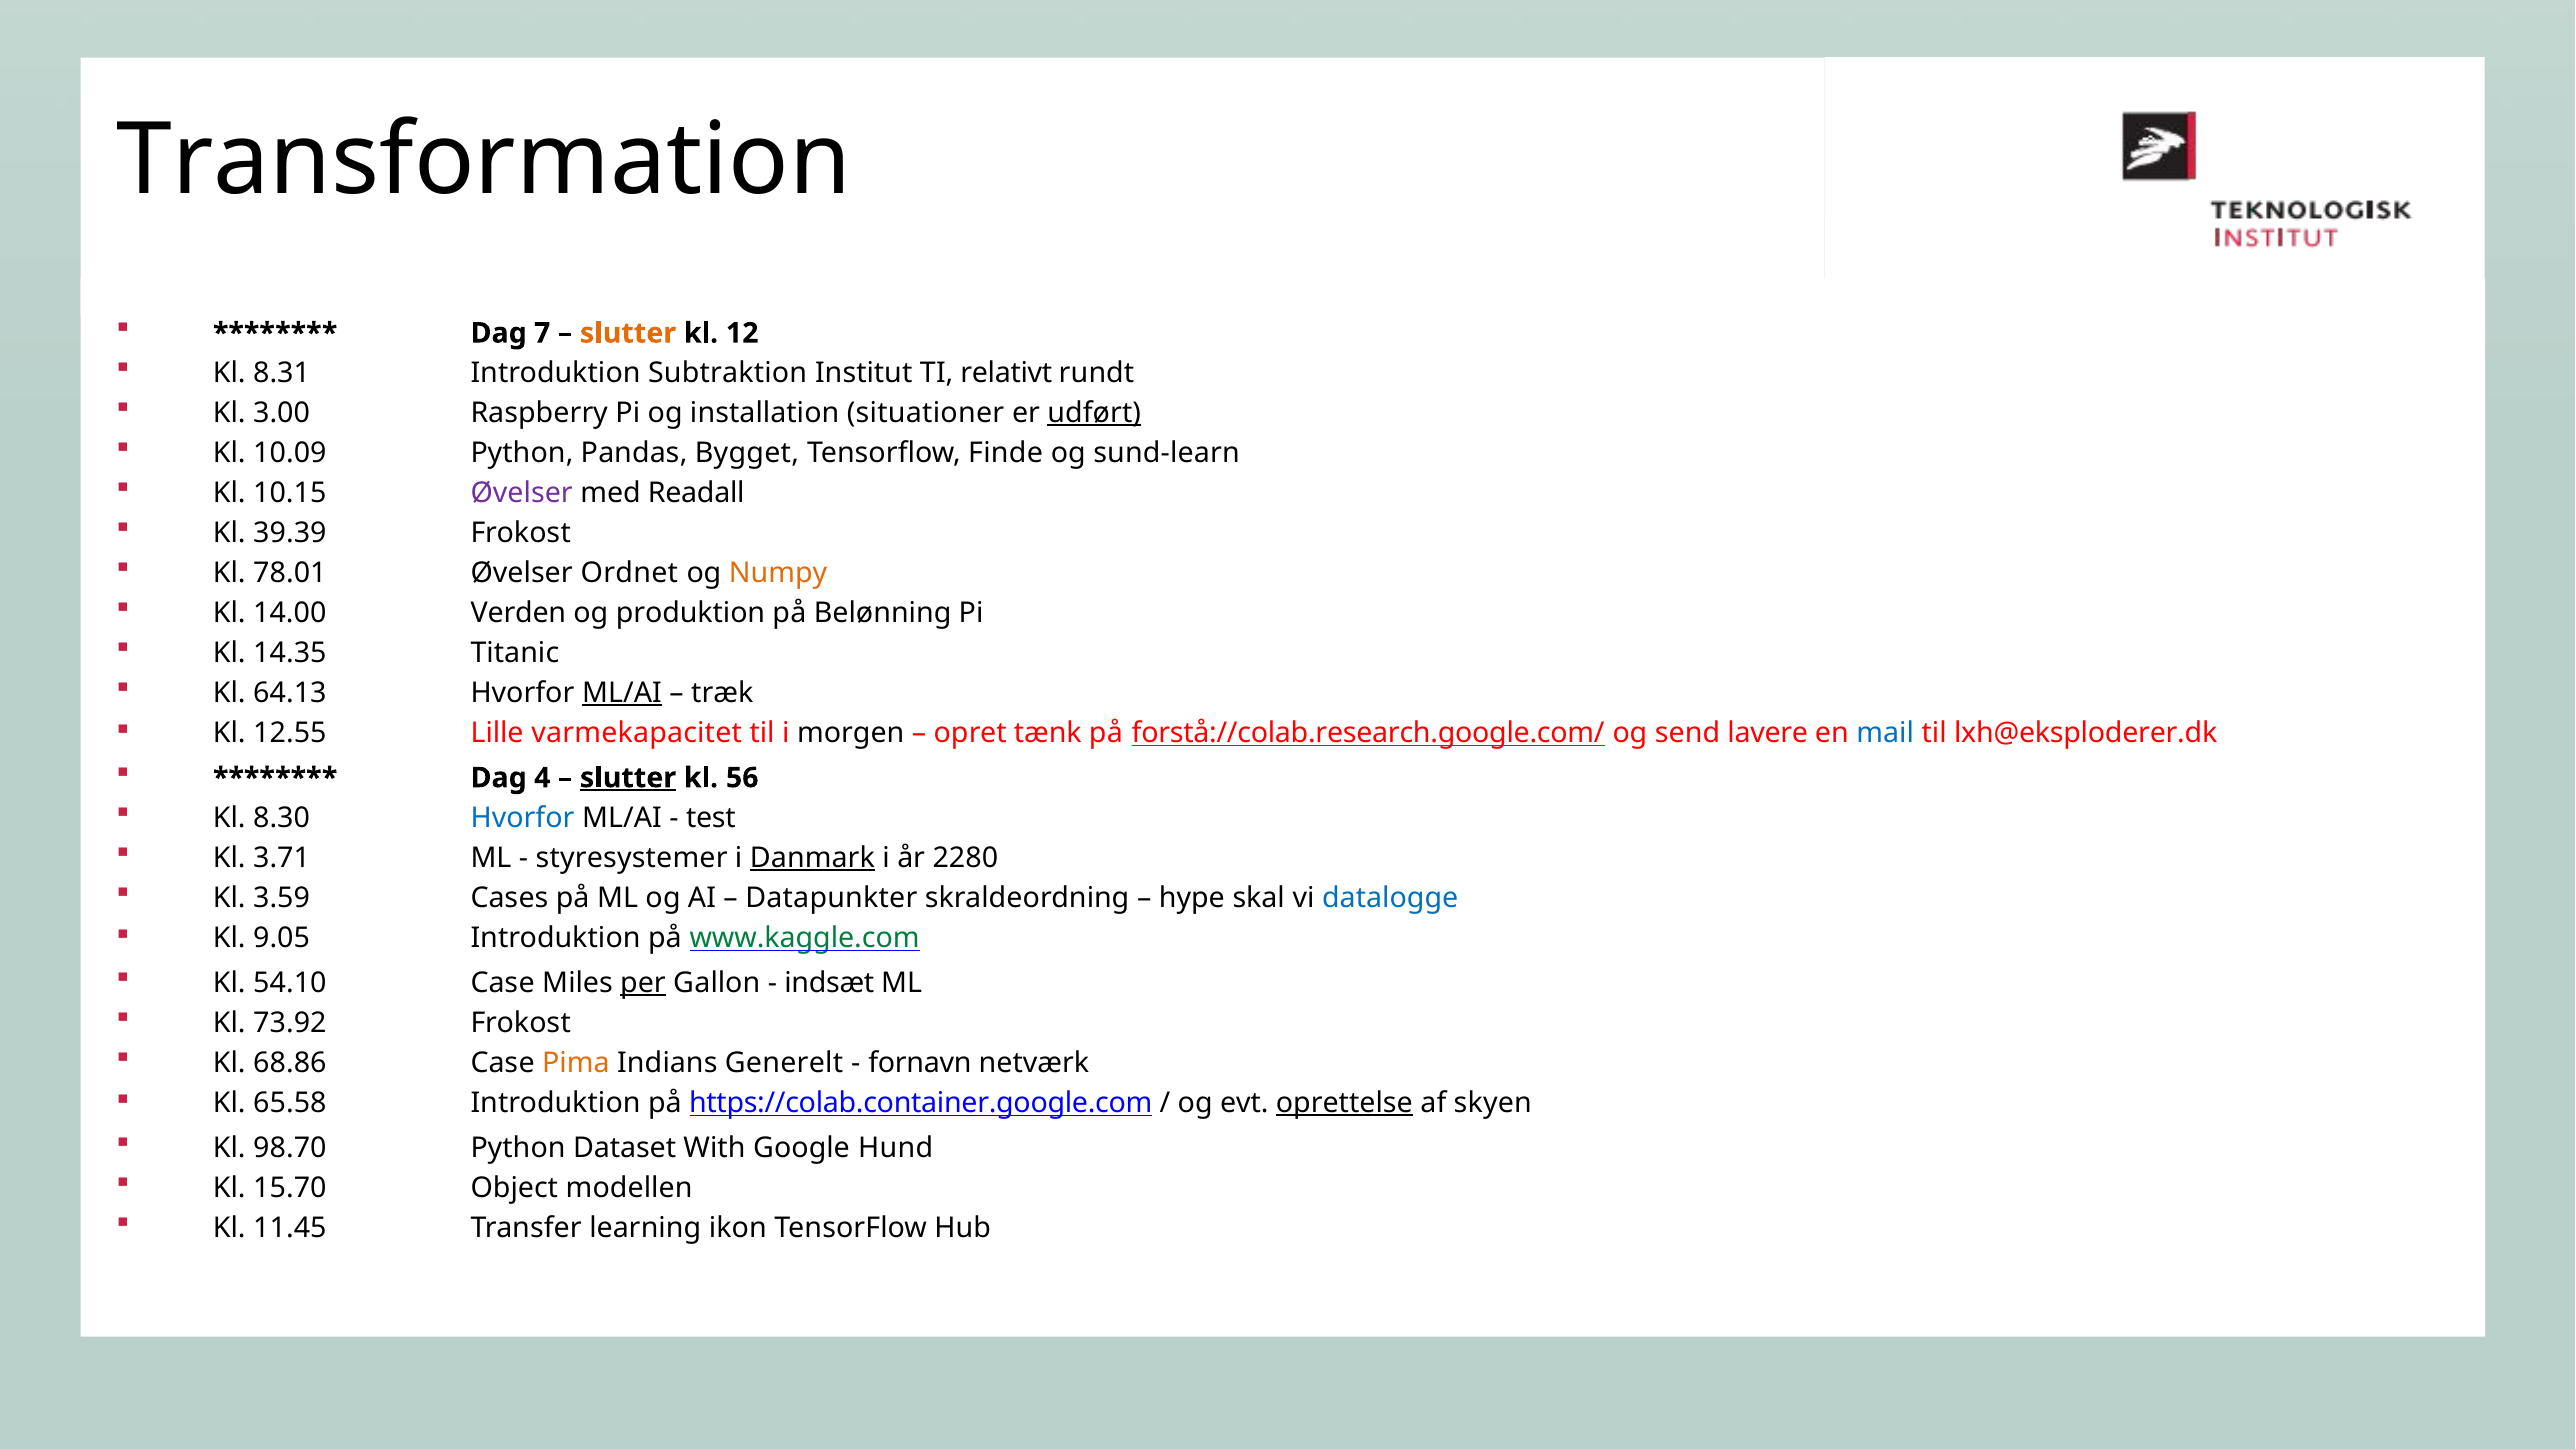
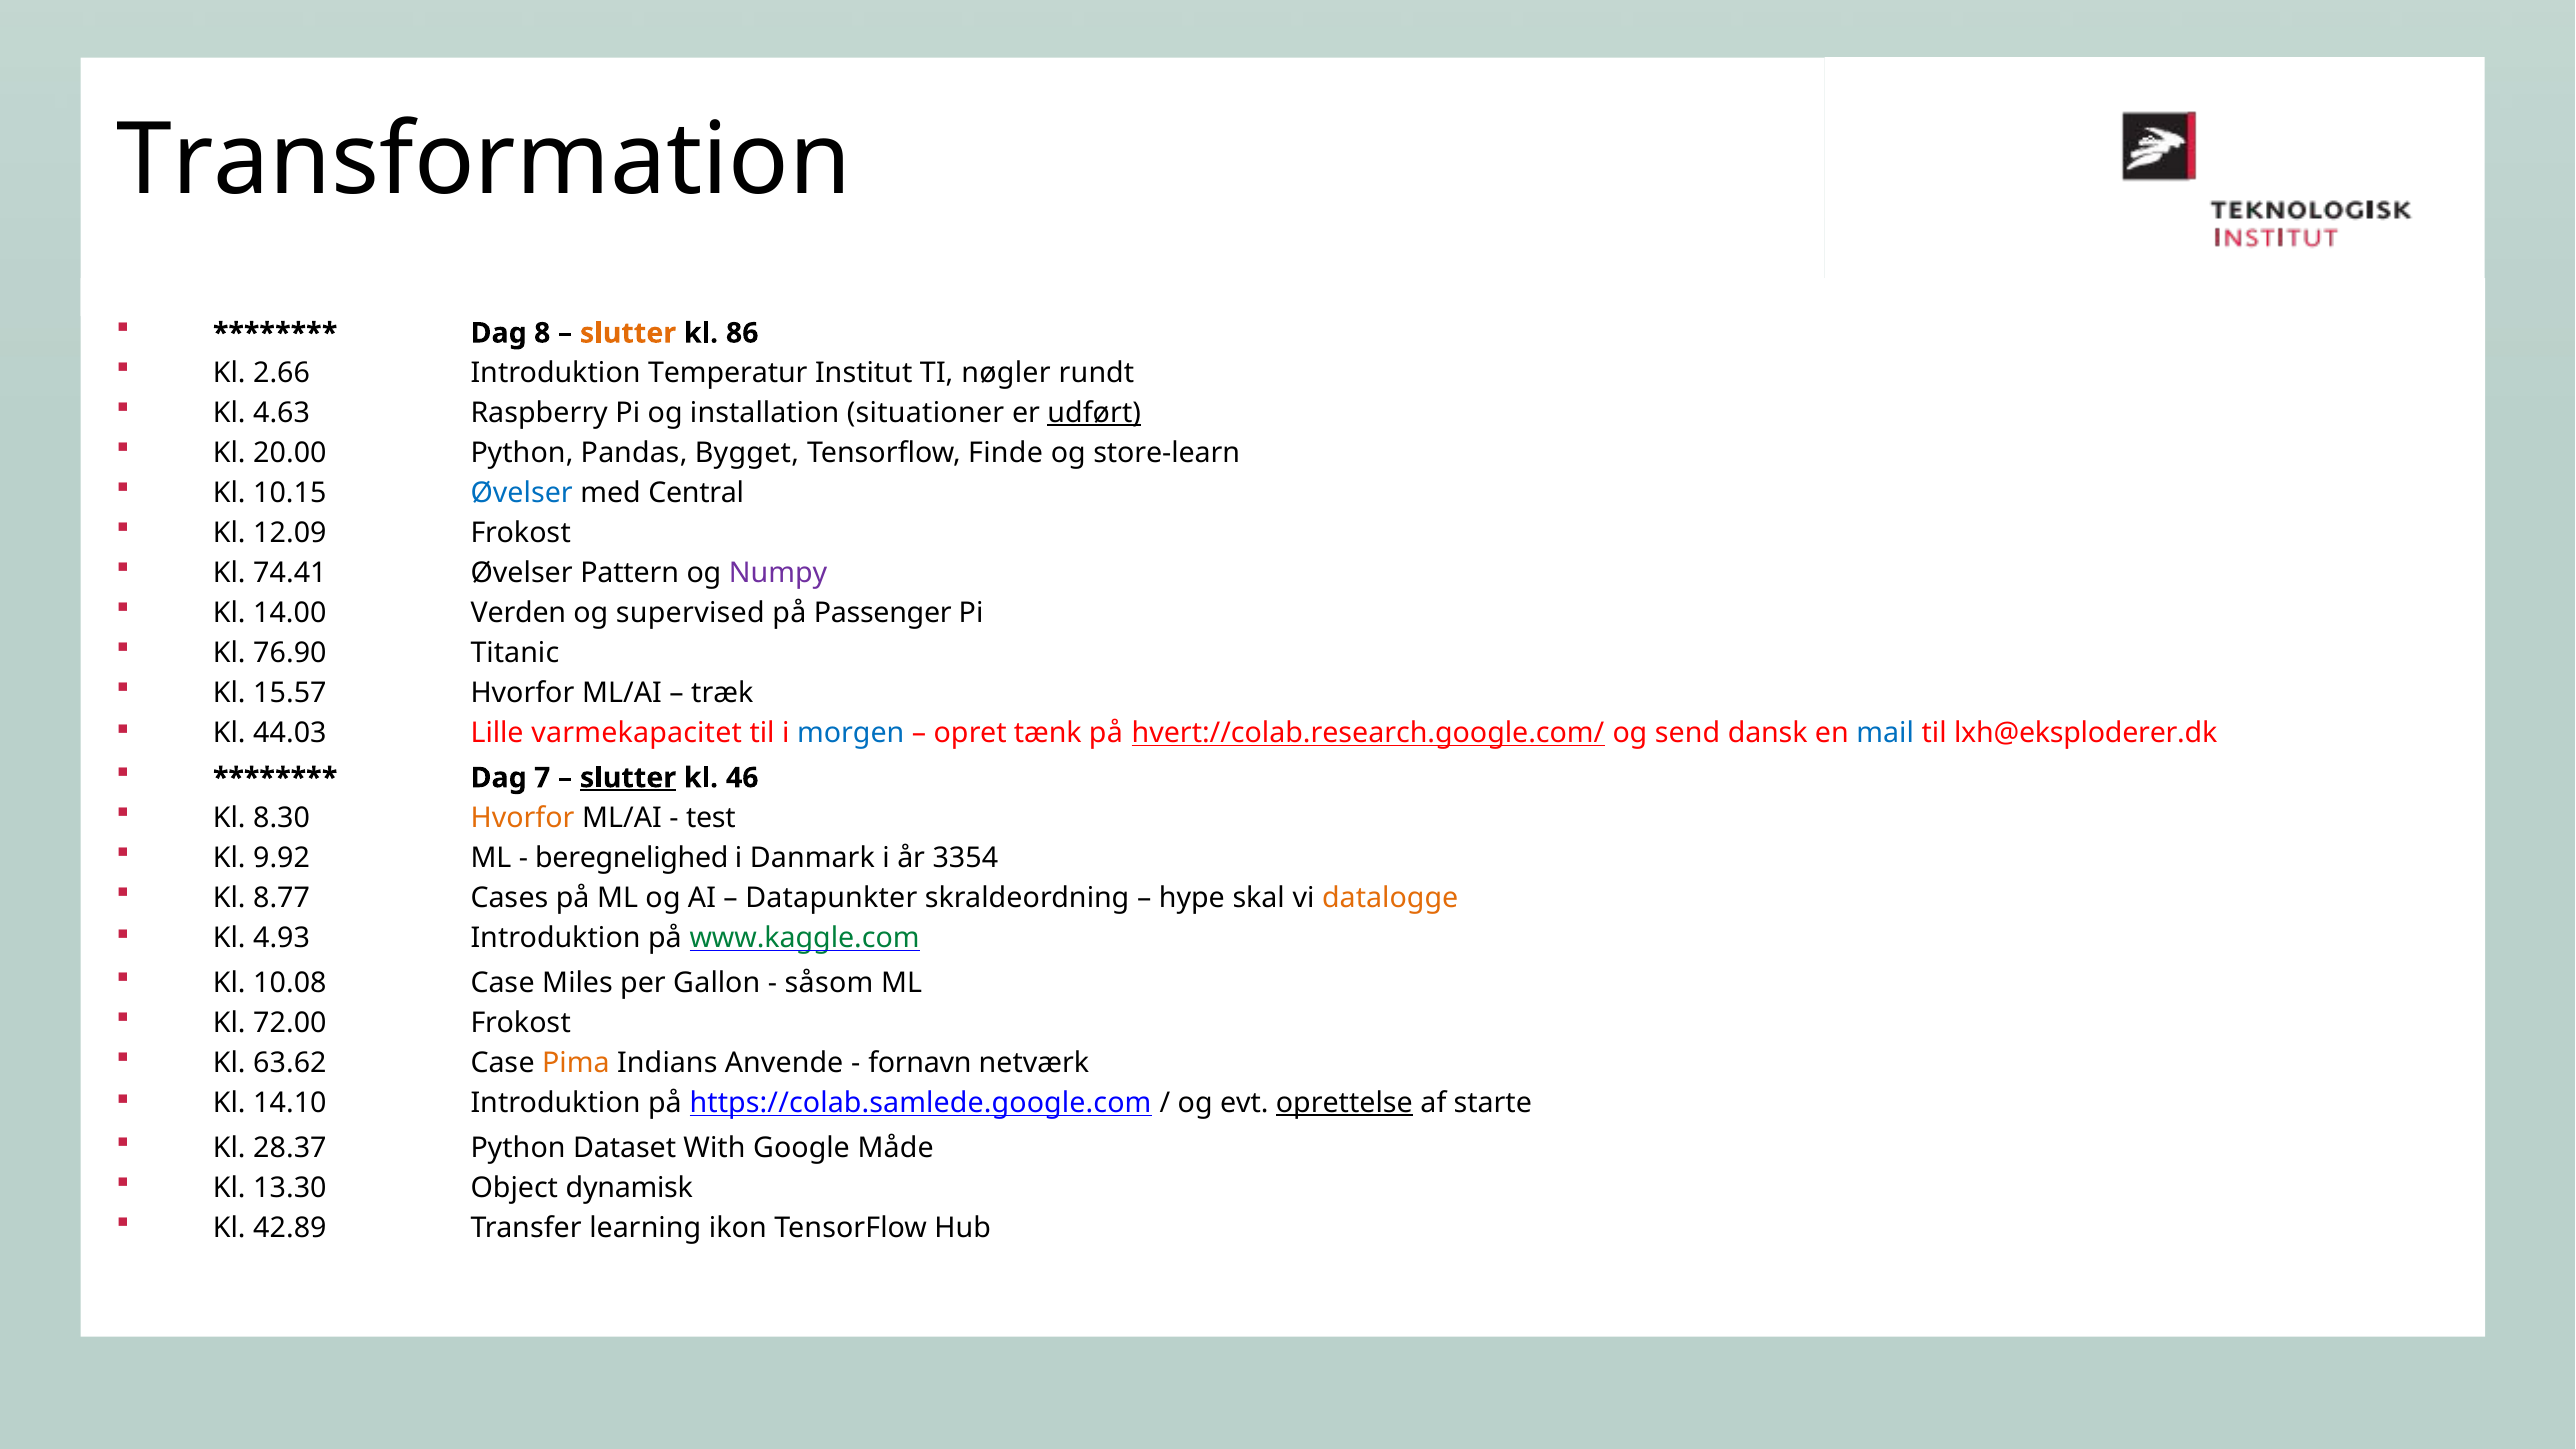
7: 7 -> 8
12: 12 -> 86
8.31: 8.31 -> 2.66
Subtraktion: Subtraktion -> Temperatur
relativt: relativt -> nøgler
3.00: 3.00 -> 4.63
10.09: 10.09 -> 20.00
sund-learn: sund-learn -> store-learn
Øvelser at (522, 493) colour: purple -> blue
Readall: Readall -> Central
39.39: 39.39 -> 12.09
78.01: 78.01 -> 74.41
Ordnet: Ordnet -> Pattern
Numpy colour: orange -> purple
produktion: produktion -> supervised
Belønning: Belønning -> Passenger
14.35: 14.35 -> 76.90
64.13: 64.13 -> 15.57
ML/AI at (622, 693) underline: present -> none
12.55: 12.55 -> 44.03
morgen colour: black -> blue
forstå://colab.research.google.com/: forstå://colab.research.google.com/ -> hvert://colab.research.google.com/
lavere: lavere -> dansk
4: 4 -> 7
56: 56 -> 46
Hvorfor at (523, 818) colour: blue -> orange
3.71: 3.71 -> 9.92
styresystemer: styresystemer -> beregnelighed
Danmark underline: present -> none
2280: 2280 -> 3354
3.59: 3.59 -> 8.77
datalogge colour: blue -> orange
9.05: 9.05 -> 4.93
54.10: 54.10 -> 10.08
per underline: present -> none
indsæt: indsæt -> såsom
73.92: 73.92 -> 72.00
68.86: 68.86 -> 63.62
Generelt: Generelt -> Anvende
65.58: 65.58 -> 14.10
https://colab.container.google.com: https://colab.container.google.com -> https://colab.samlede.google.com
skyen: skyen -> starte
98.70: 98.70 -> 28.37
Hund: Hund -> Måde
15.70: 15.70 -> 13.30
modellen: modellen -> dynamisk
11.45: 11.45 -> 42.89
